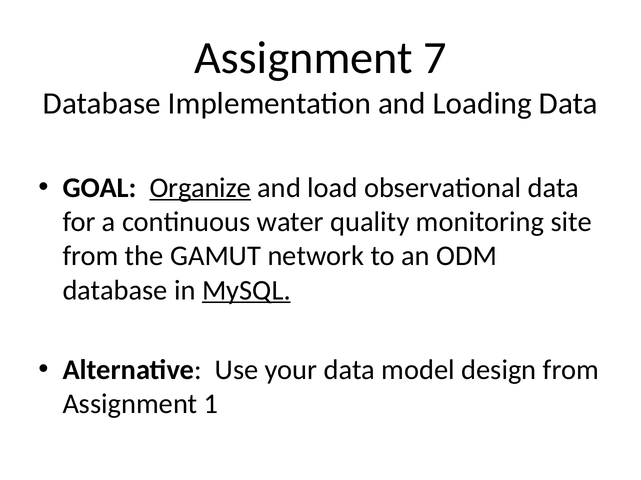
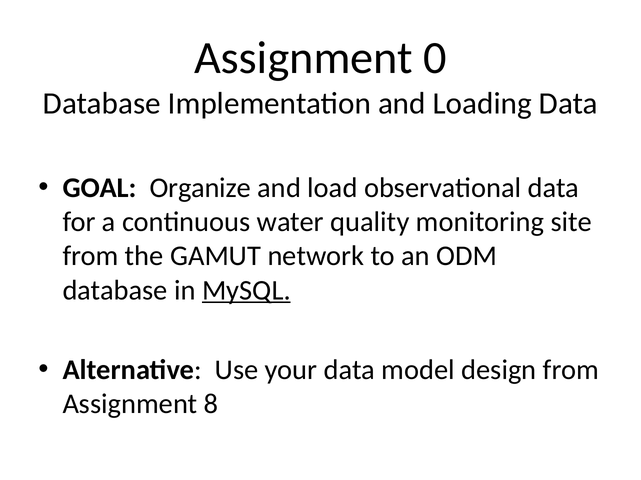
7: 7 -> 0
Organize underline: present -> none
1: 1 -> 8
